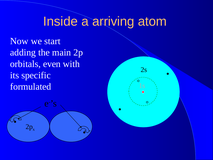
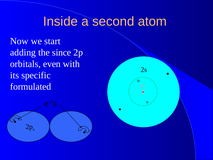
arriving: arriving -> second
main: main -> since
